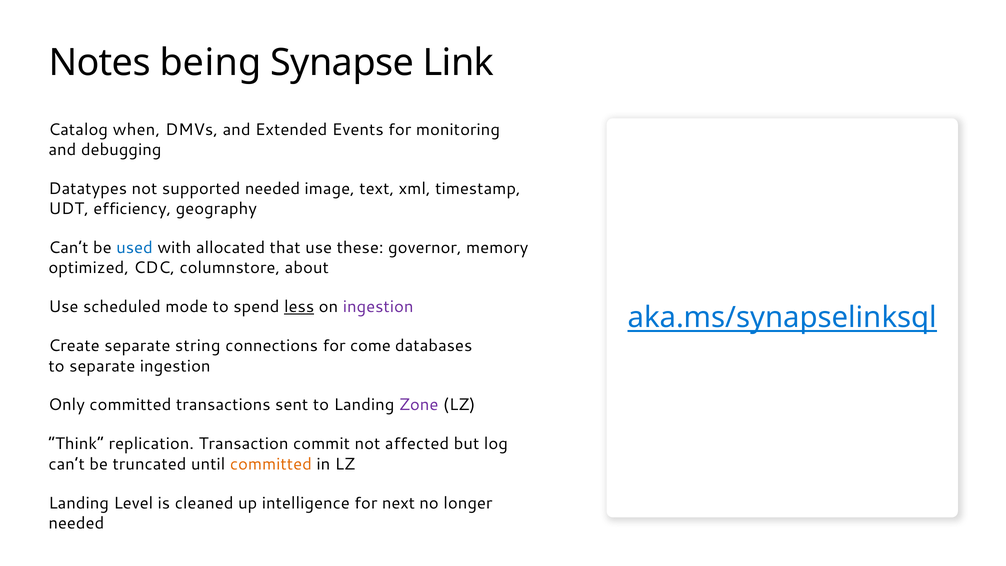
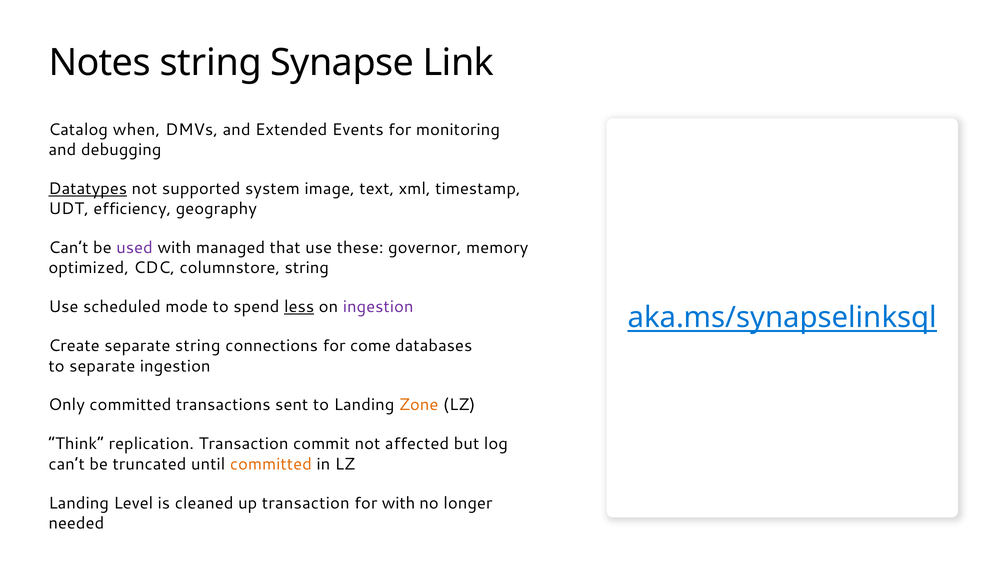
Notes being: being -> string
Datatypes underline: none -> present
supported needed: needed -> system
used colour: blue -> purple
allocated: allocated -> managed
columnstore about: about -> string
Zone colour: purple -> orange
up intelligence: intelligence -> transaction
for next: next -> with
